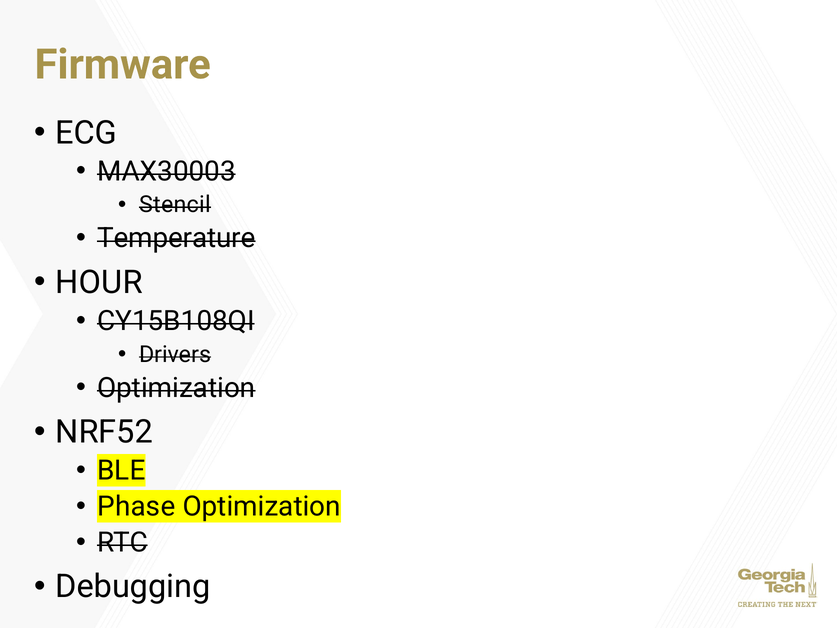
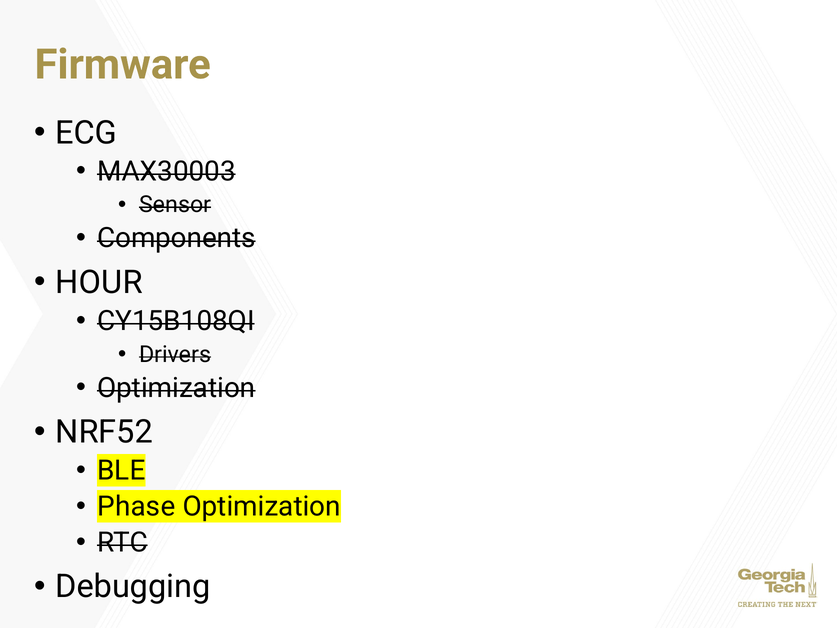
Stencil: Stencil -> Sensor
Temperature: Temperature -> Components
